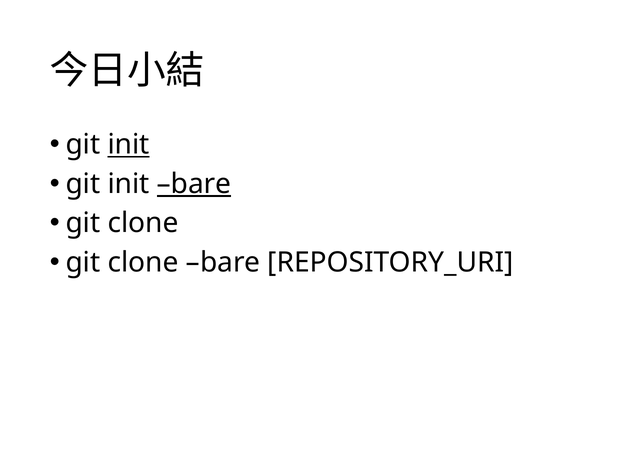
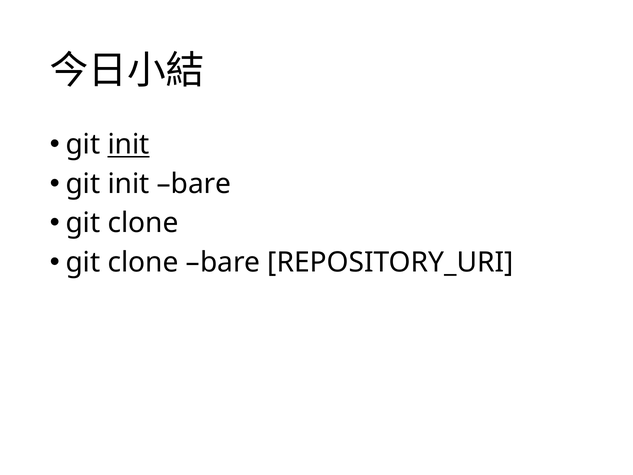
bare at (194, 184) underline: present -> none
